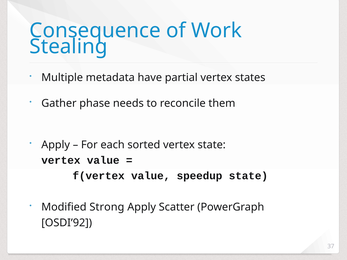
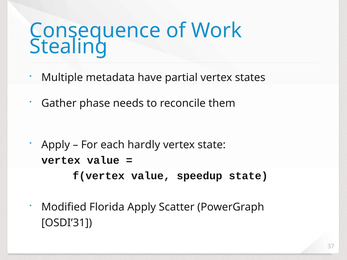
sorted: sorted -> hardly
Strong: Strong -> Florida
OSDI’92: OSDI’92 -> OSDI’31
